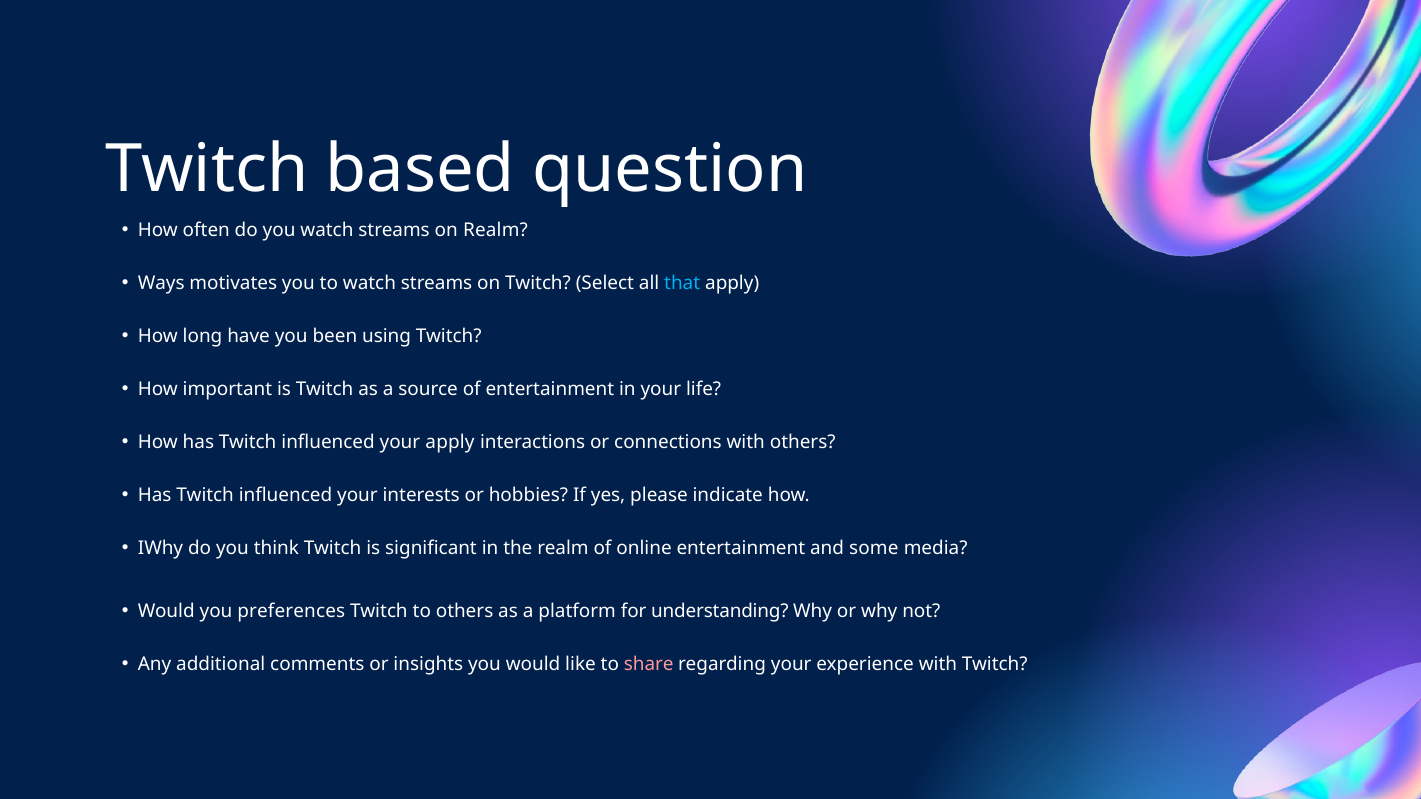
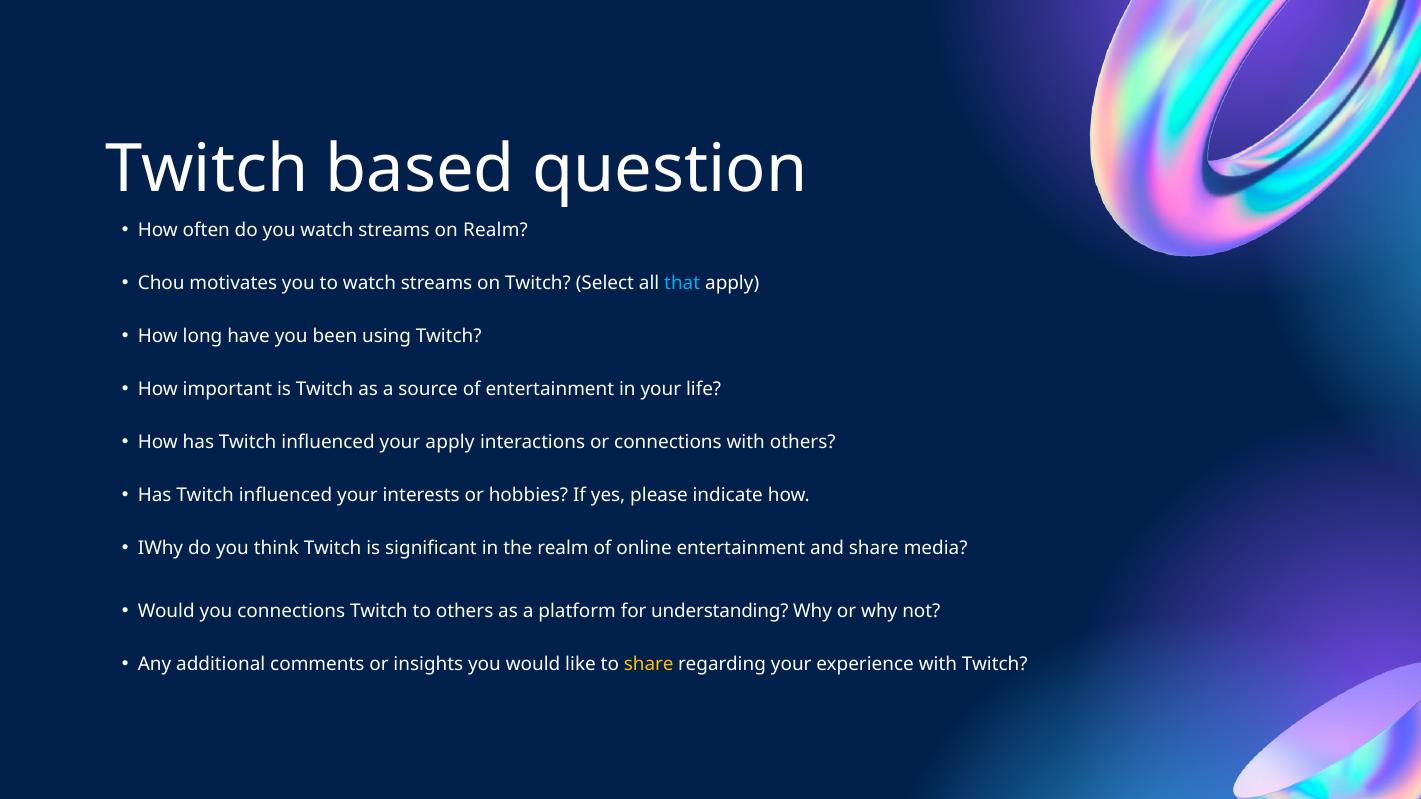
Ways: Ways -> Chou
and some: some -> share
you preferences: preferences -> connections
share at (649, 664) colour: pink -> yellow
